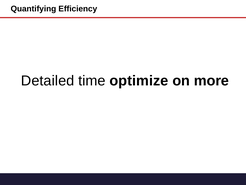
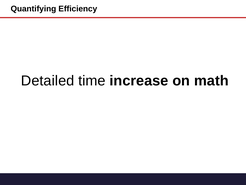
optimize: optimize -> increase
more: more -> math
